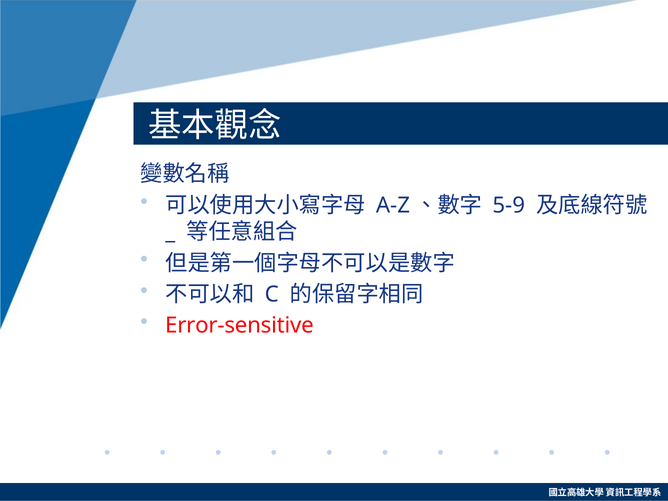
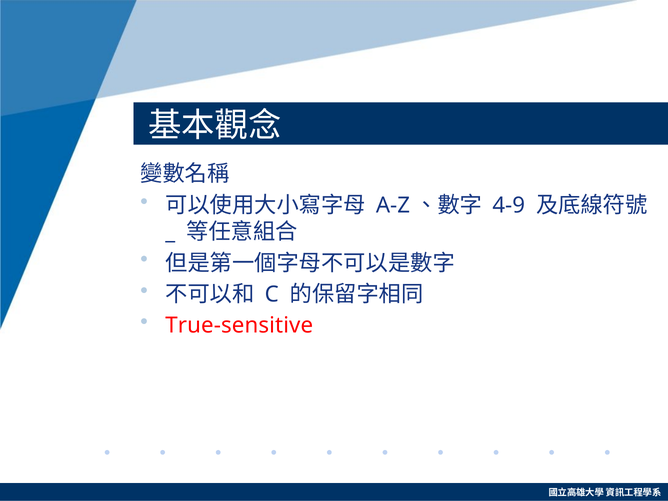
5-9: 5-9 -> 4-9
Error-sensitive: Error-sensitive -> True-sensitive
